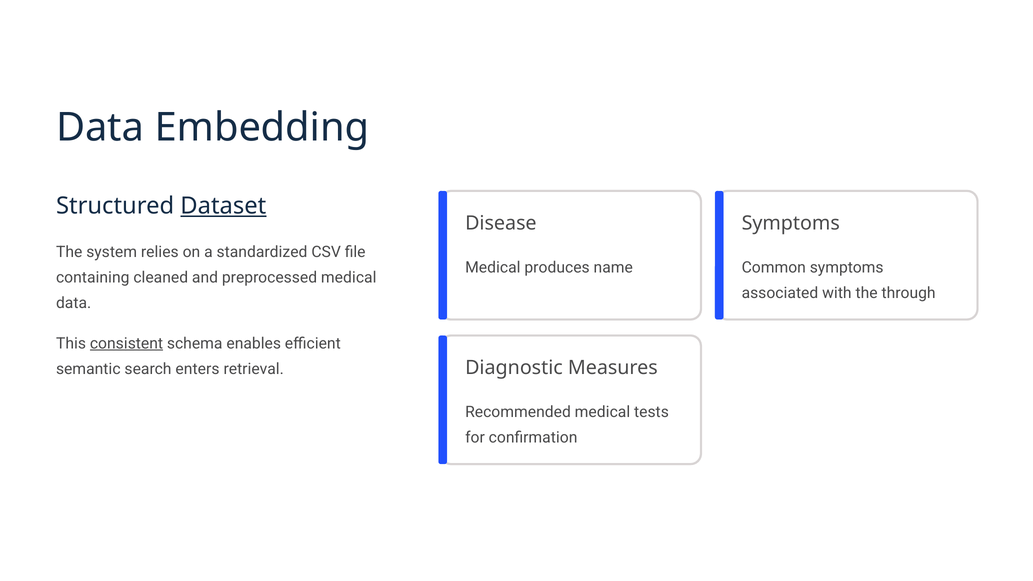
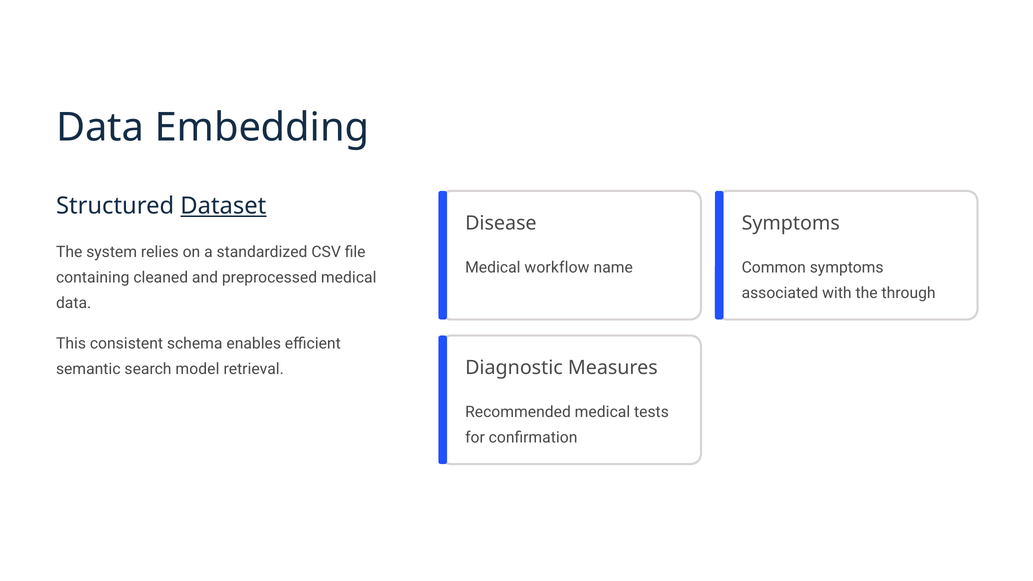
produces: produces -> workflow
consistent underline: present -> none
enters: enters -> model
